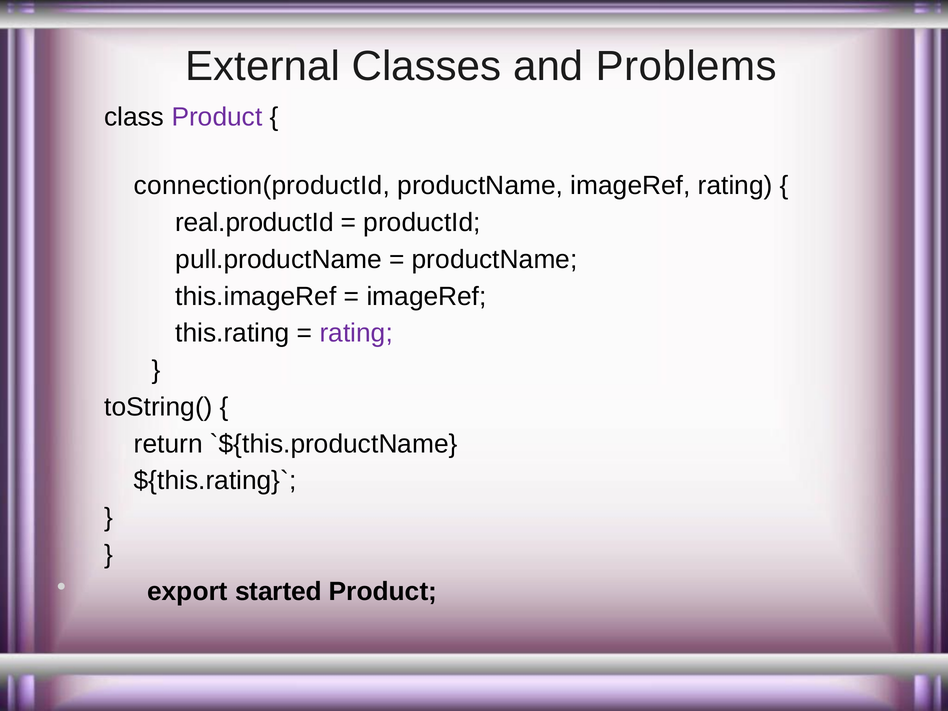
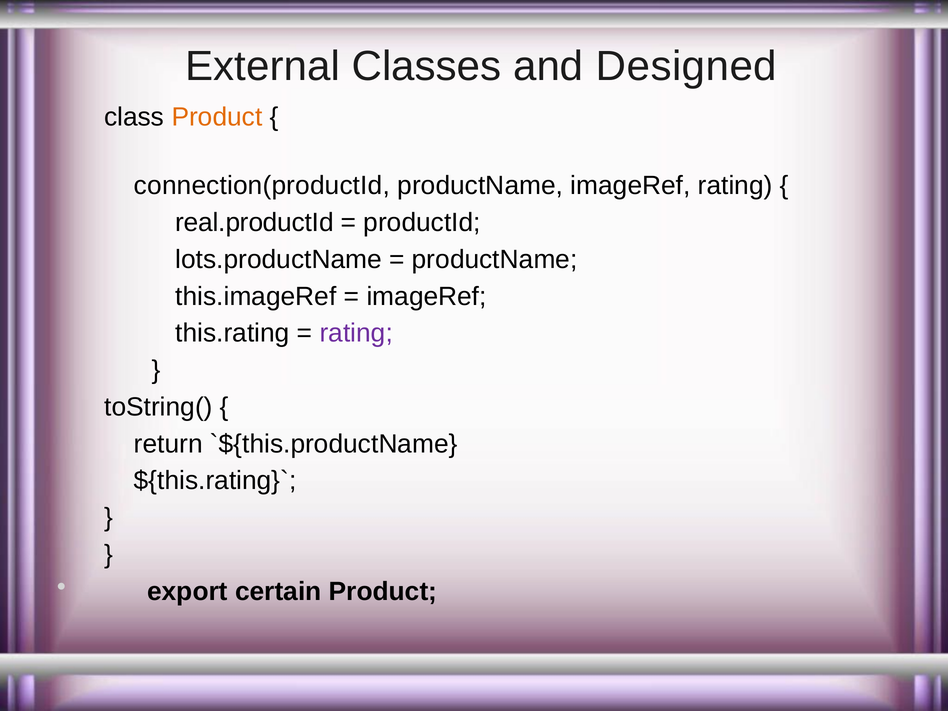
Problems: Problems -> Designed
Product at (217, 117) colour: purple -> orange
pull.productName: pull.productName -> lots.productName
started: started -> certain
